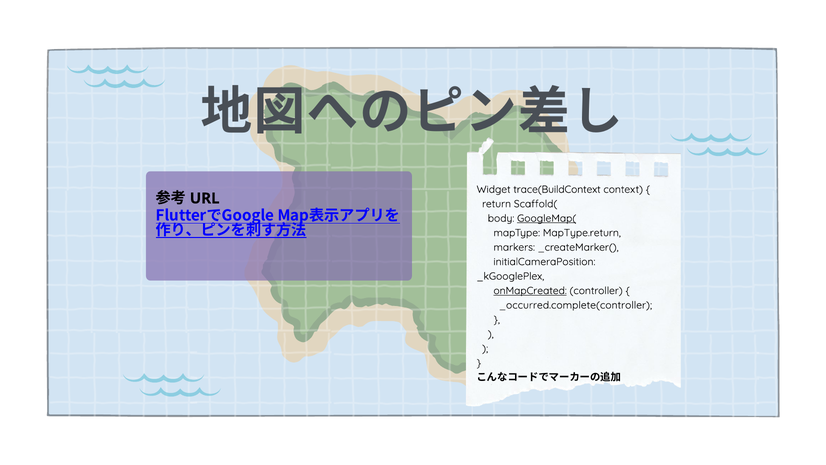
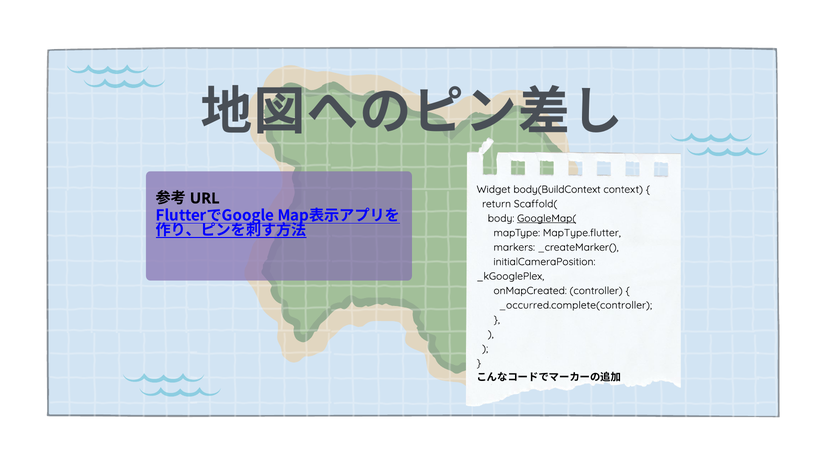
trace(BuildContext: trace(BuildContext -> body(BuildContext
MapType.return: MapType.return -> MapType.flutter
onMapCreated underline: present -> none
